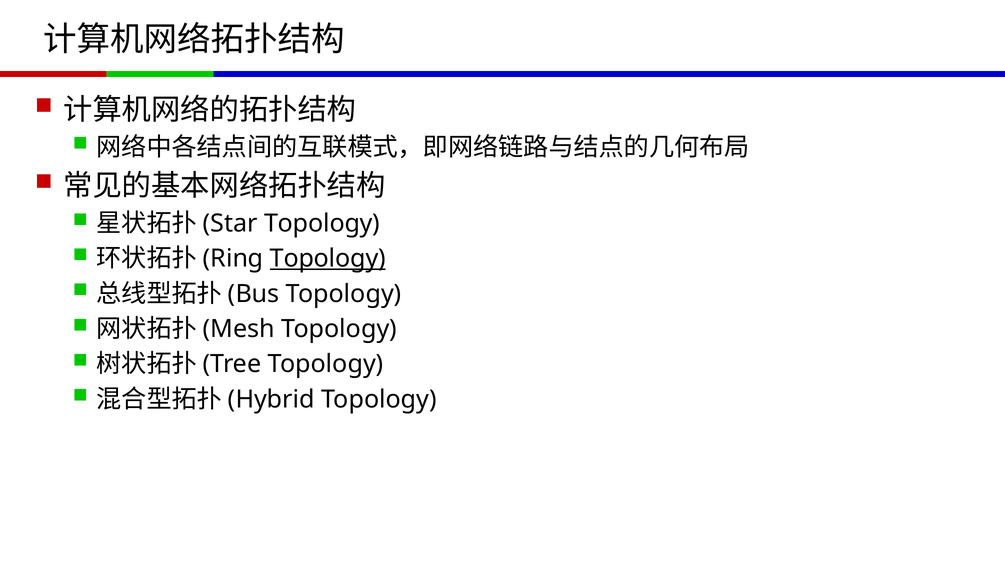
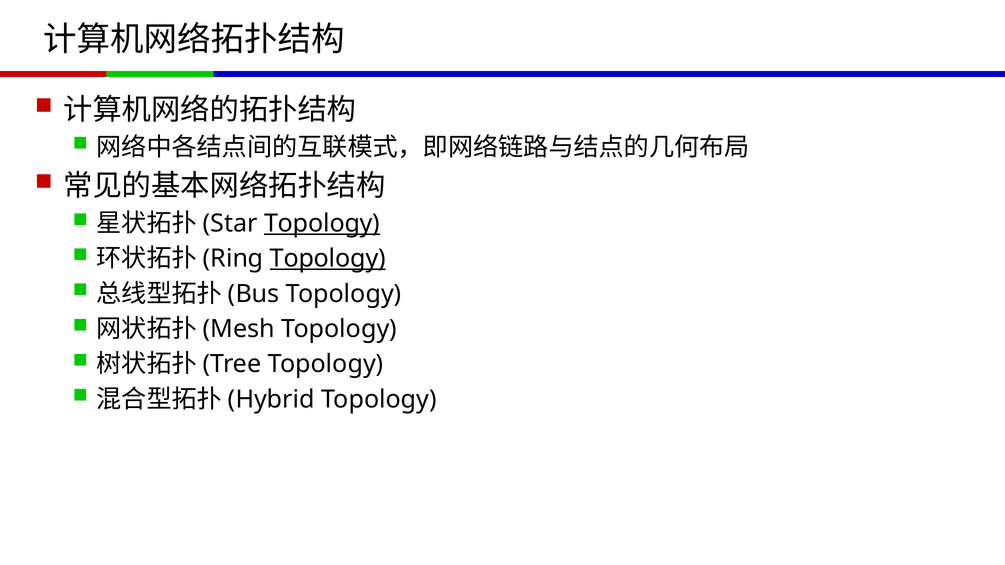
Topology at (322, 224) underline: none -> present
